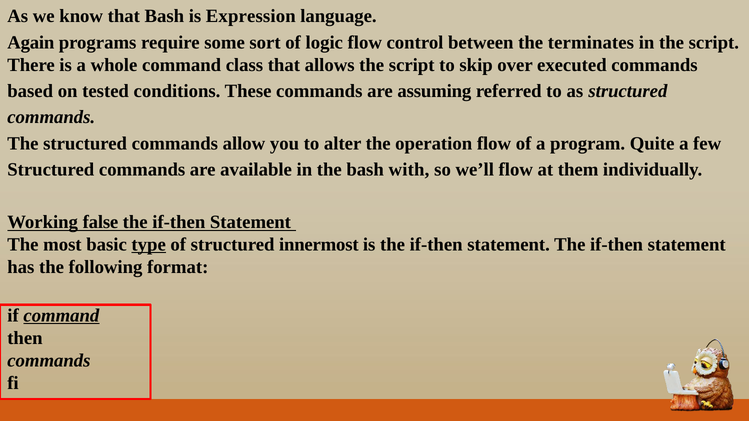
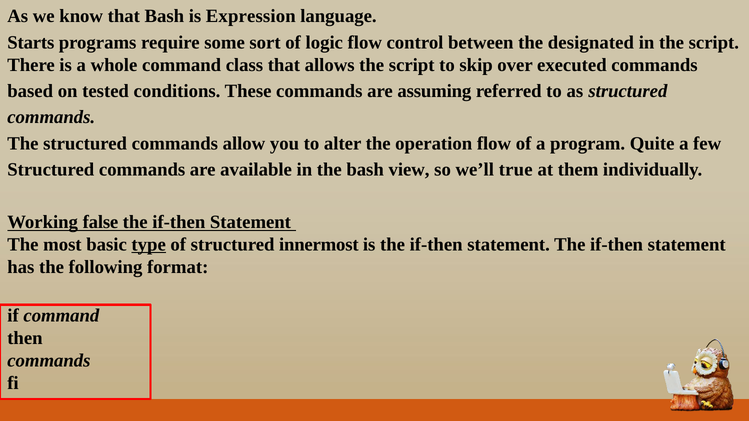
Again: Again -> Starts
terminates: terminates -> designated
with: with -> view
we’ll flow: flow -> true
command at (61, 316) underline: present -> none
